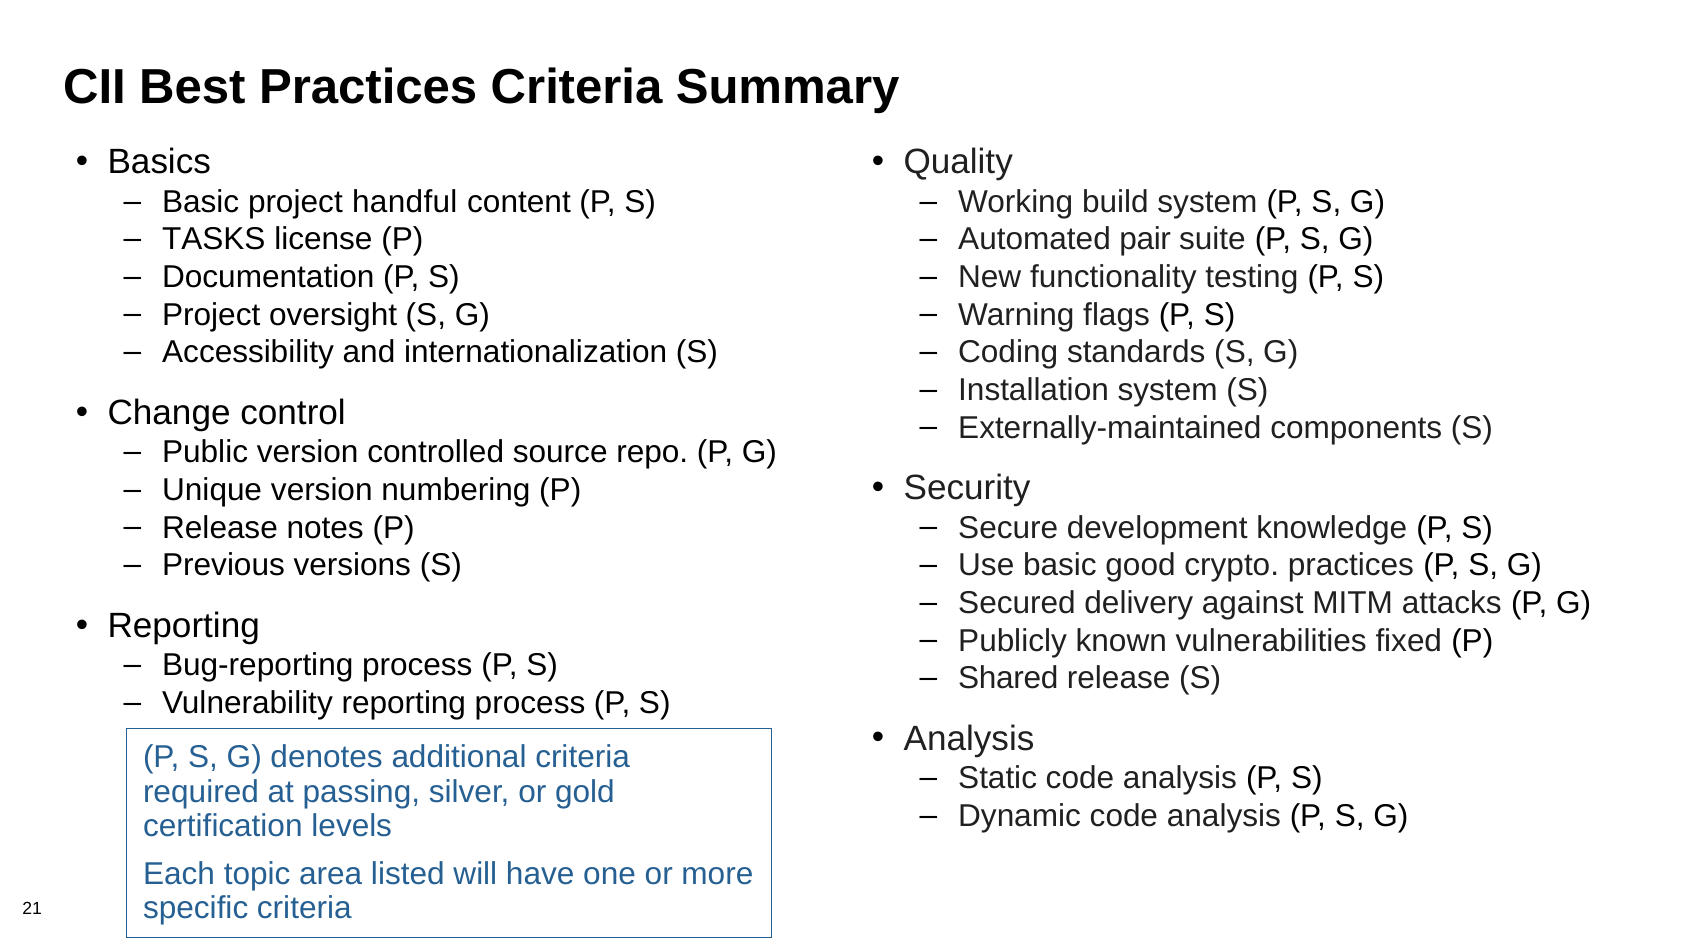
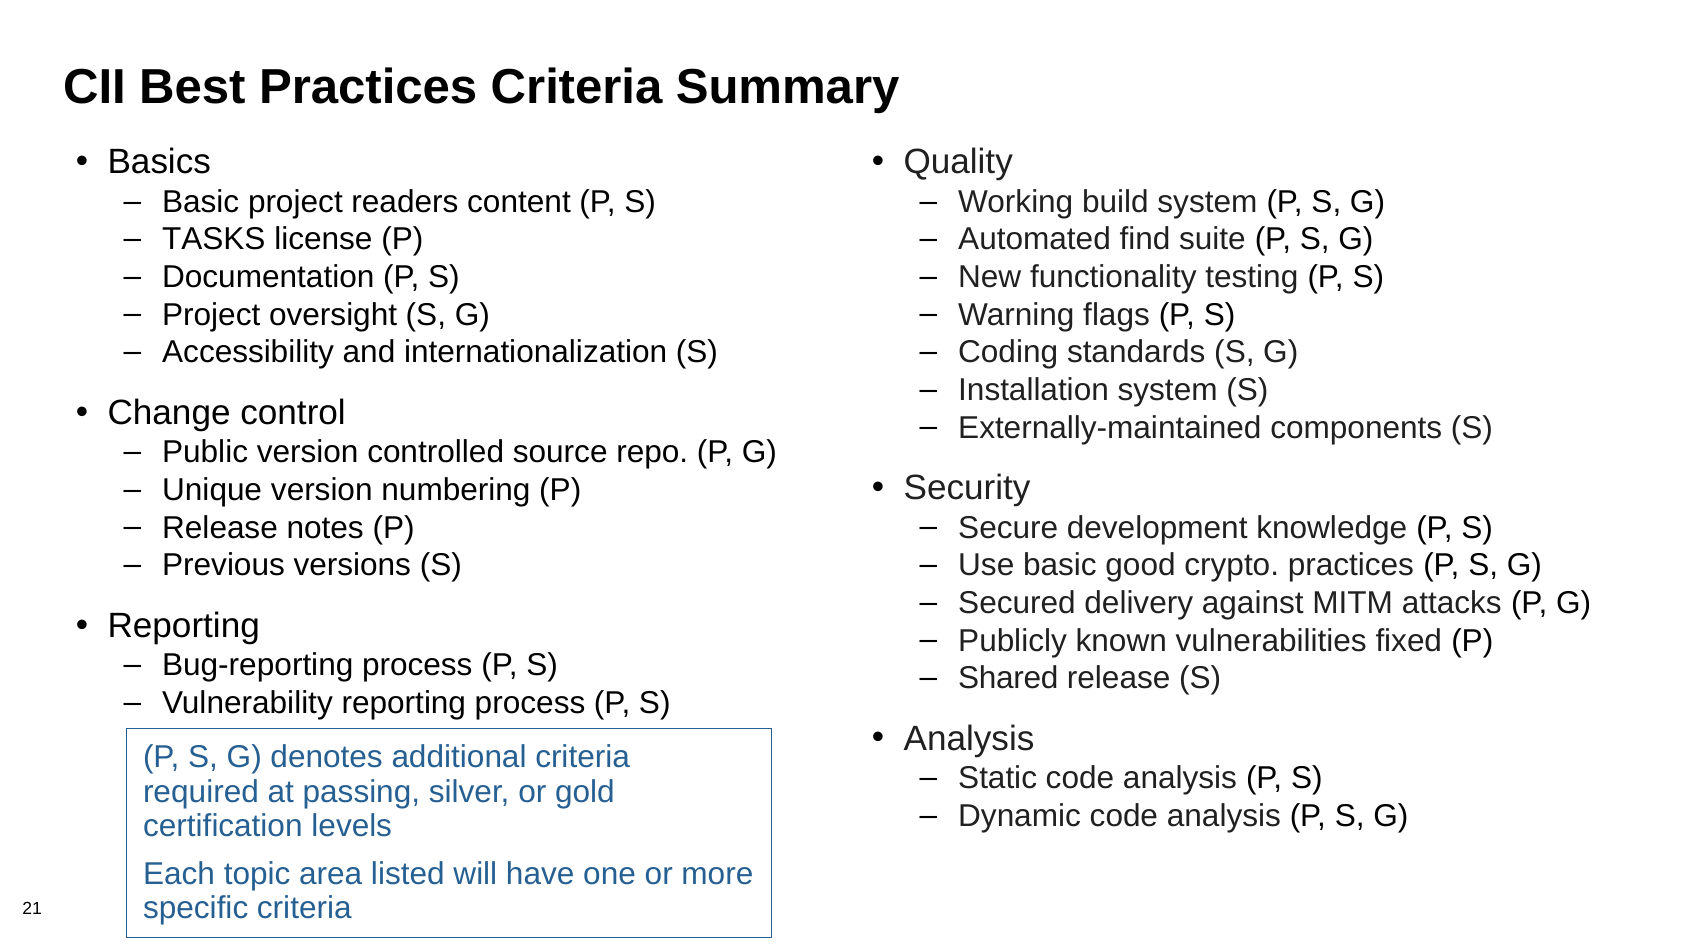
handful: handful -> readers
pair: pair -> find
